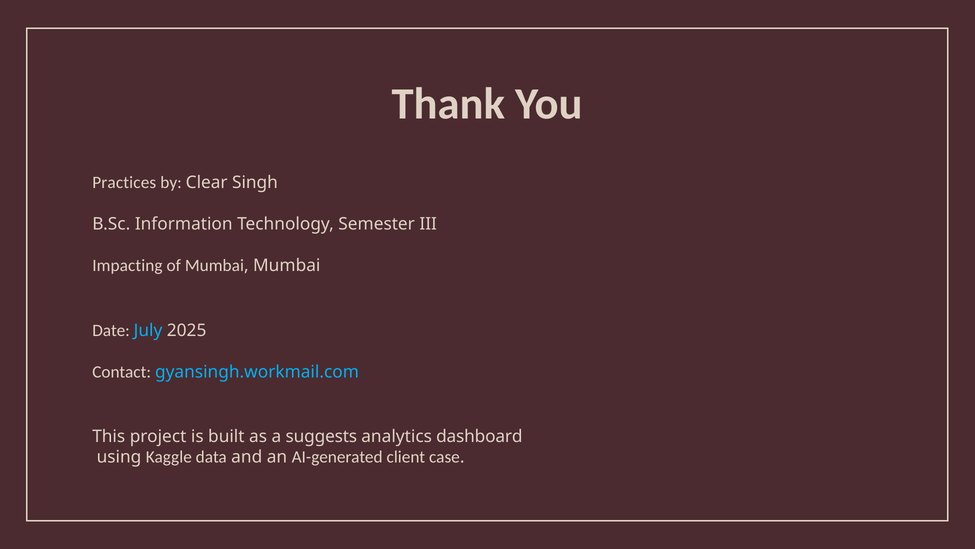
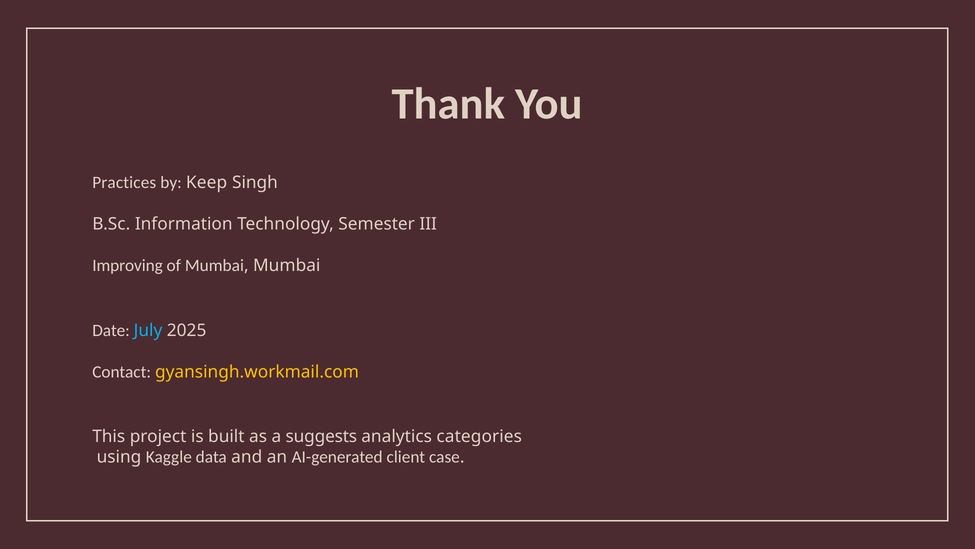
Clear: Clear -> Keep
Impacting: Impacting -> Improving
gyansingh.workmail.com colour: light blue -> yellow
dashboard: dashboard -> categories
